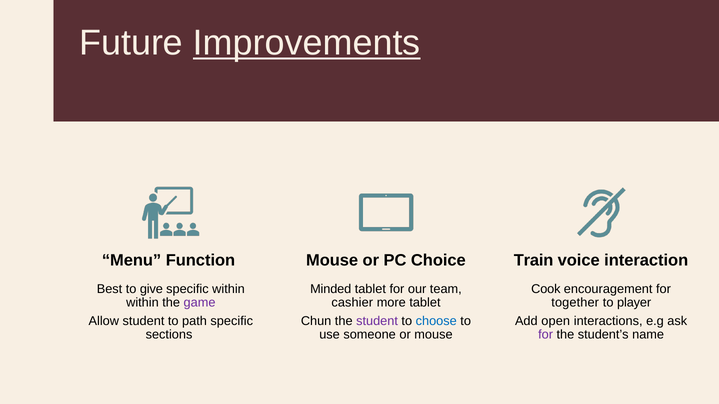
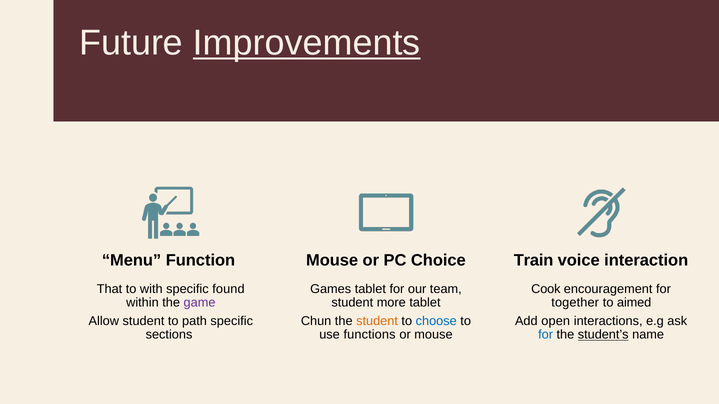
Best: Best -> That
give: give -> with
specific within: within -> found
Minded: Minded -> Games
cashier at (352, 303): cashier -> student
player: player -> aimed
student at (377, 321) colour: purple -> orange
someone: someone -> functions
for at (546, 335) colour: purple -> blue
student’s underline: none -> present
